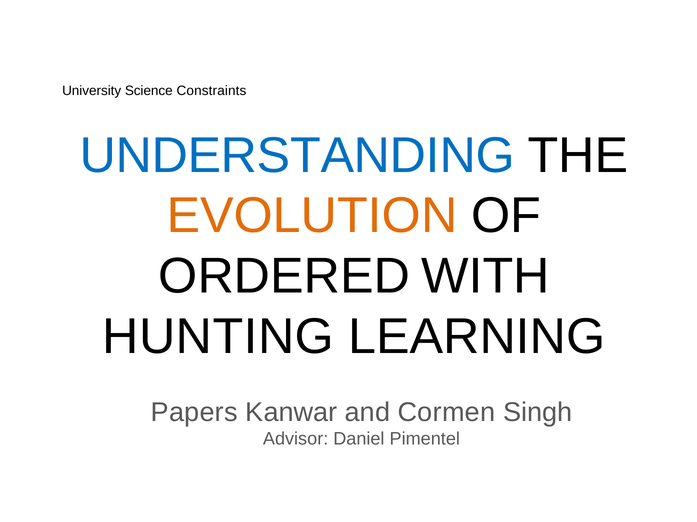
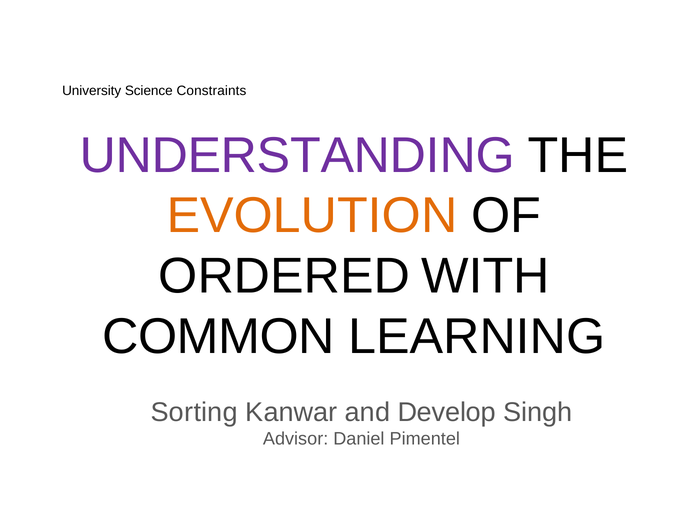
UNDERSTANDING colour: blue -> purple
HUNTING: HUNTING -> COMMON
Papers: Papers -> Sorting
Cormen: Cormen -> Develop
